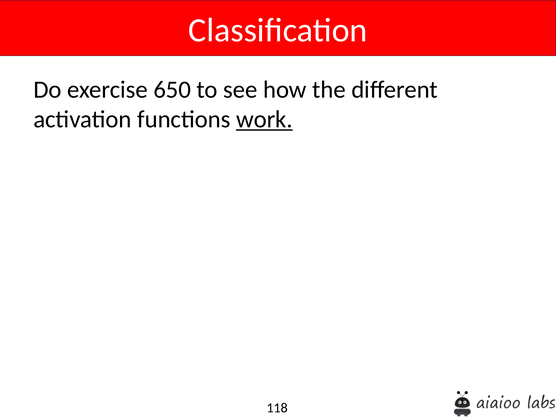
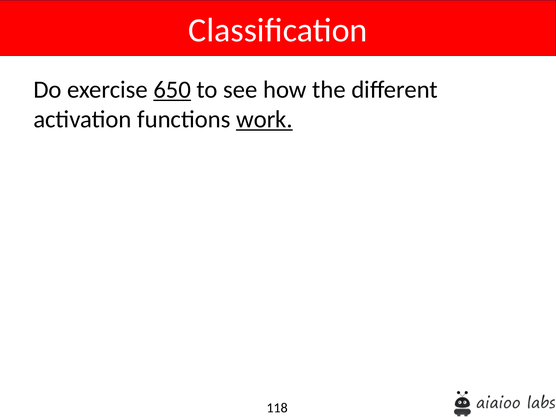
650 underline: none -> present
